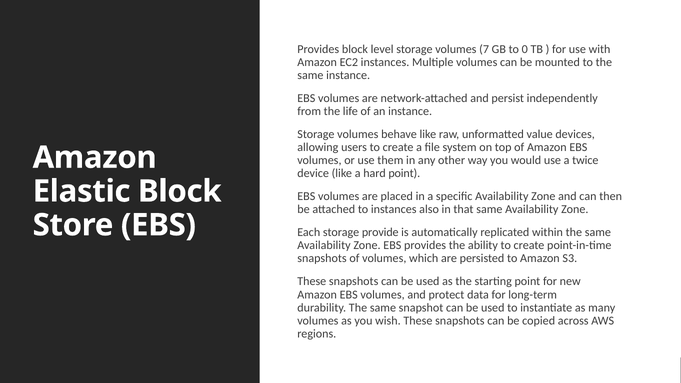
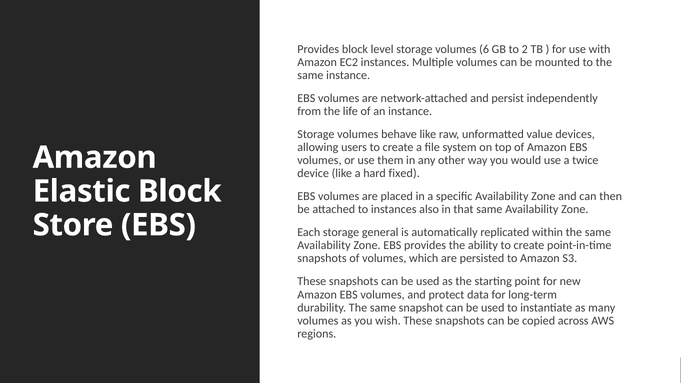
7: 7 -> 6
0: 0 -> 2
hard point: point -> fixed
provide: provide -> general
